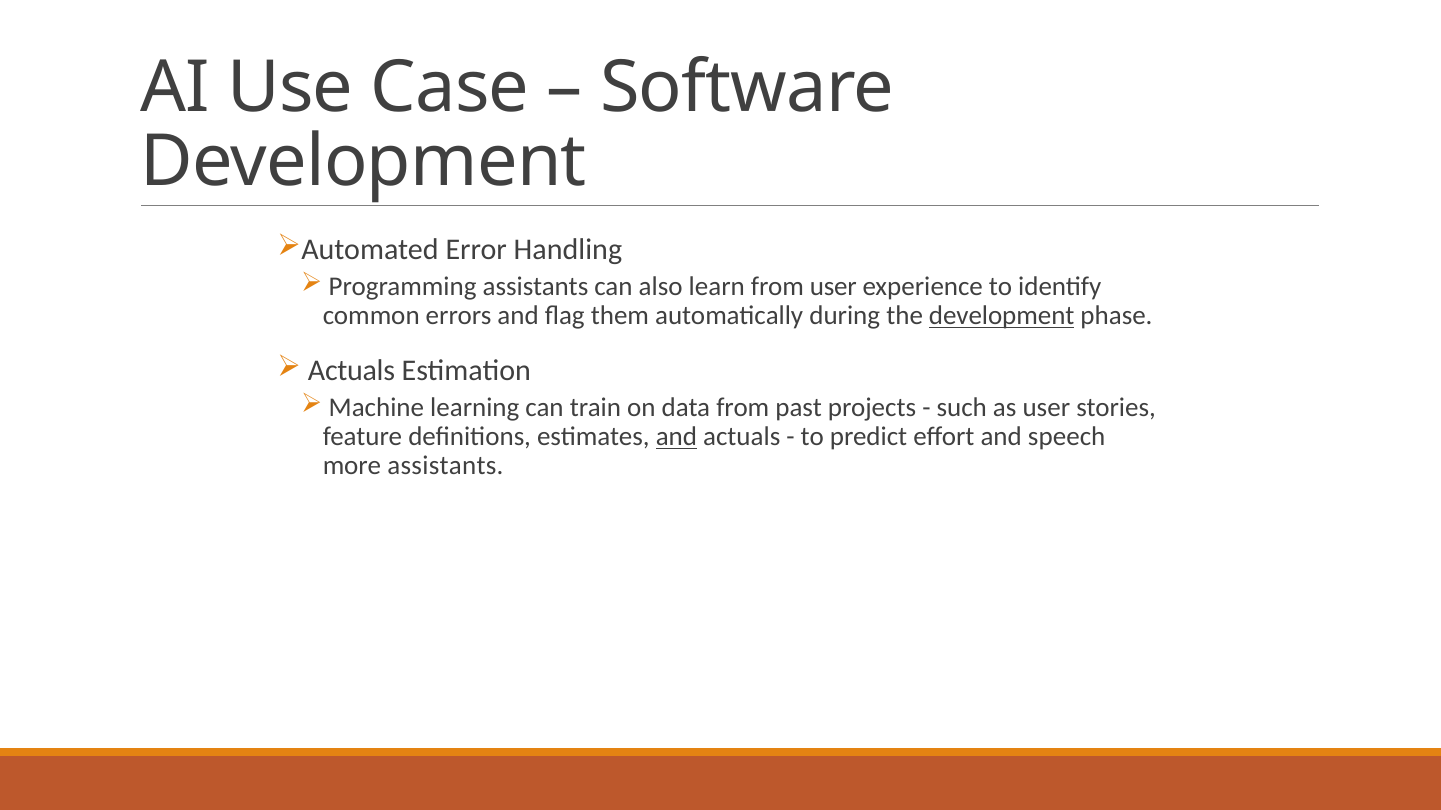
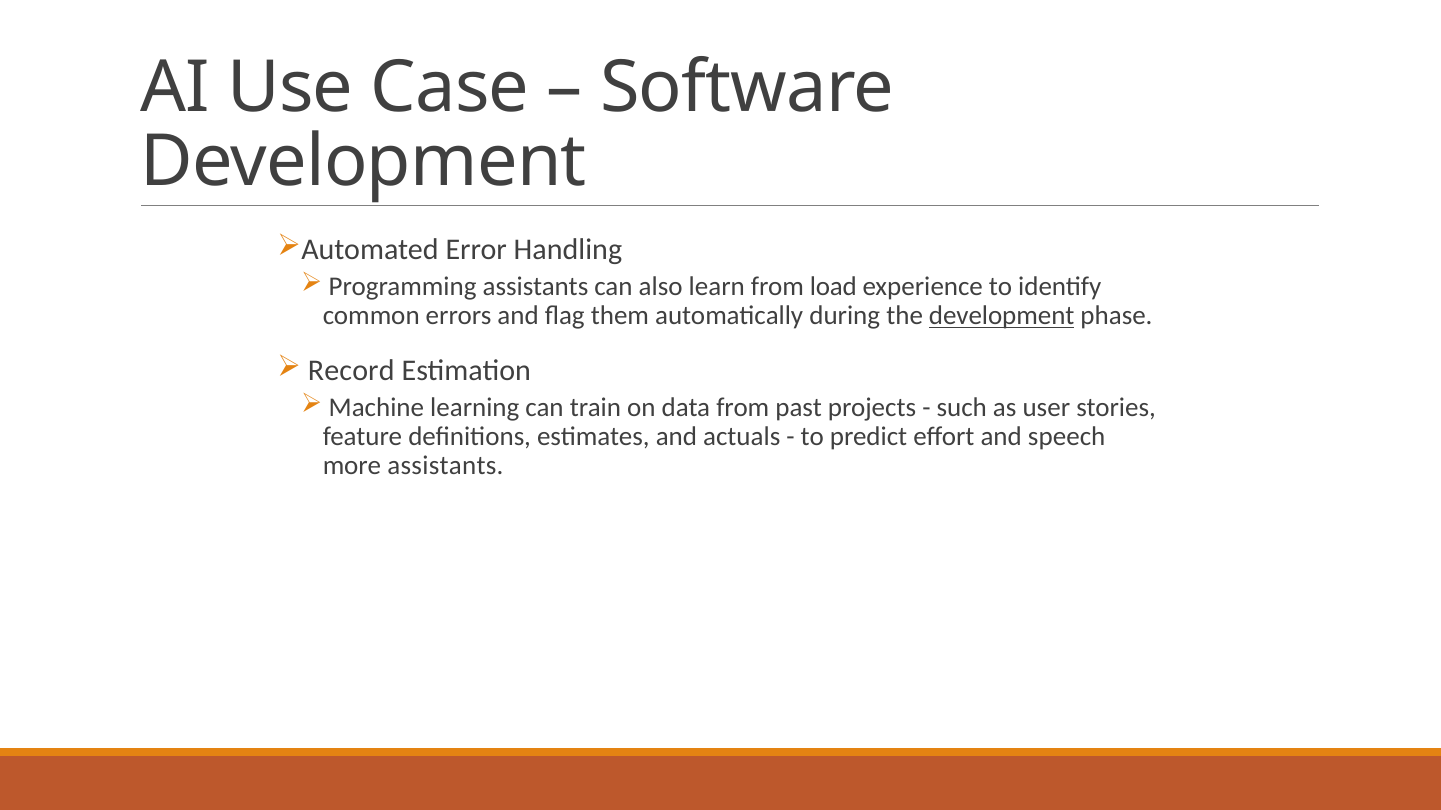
from user: user -> load
Actuals at (352, 371): Actuals -> Record
and at (676, 437) underline: present -> none
